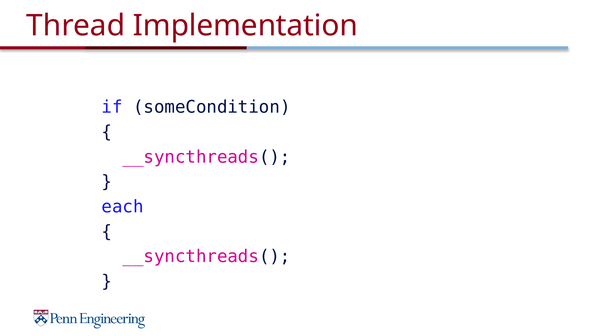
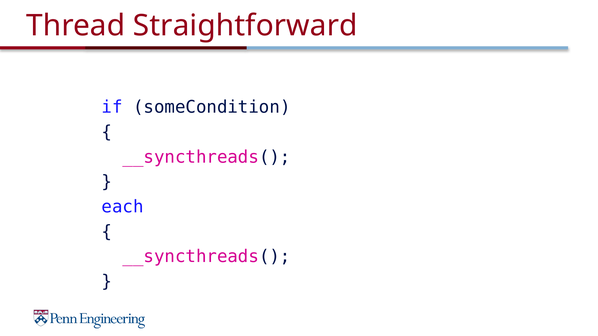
Implementation: Implementation -> Straightforward
